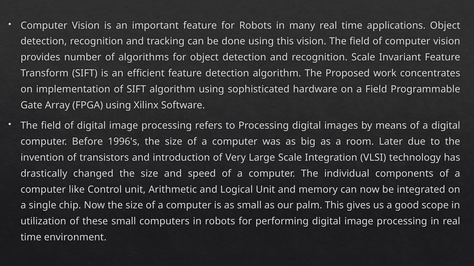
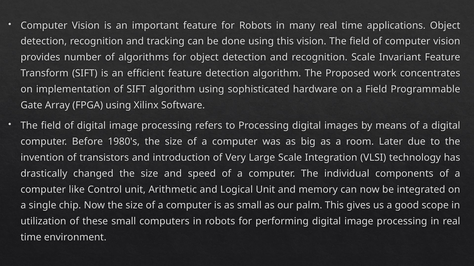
1996's: 1996's -> 1980's
